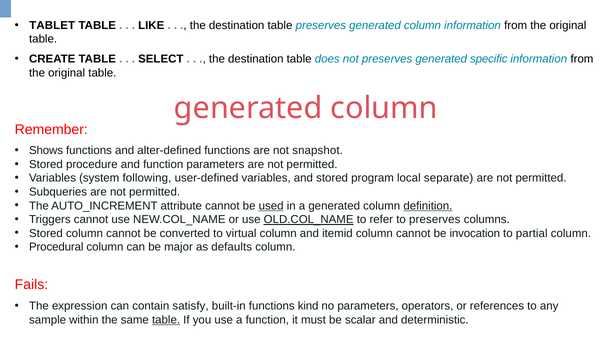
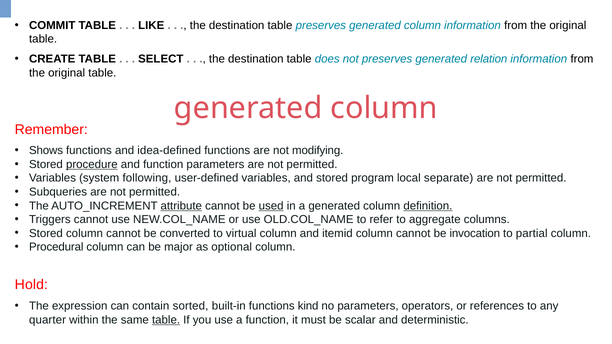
TABLET: TABLET -> COMMIT
specific: specific -> relation
alter-defined: alter-defined -> idea-defined
snapshot: snapshot -> modifying
procedure underline: none -> present
attribute underline: none -> present
OLD.COL_NAME underline: present -> none
to preserves: preserves -> aggregate
defaults: defaults -> optional
Fails: Fails -> Hold
satisfy: satisfy -> sorted
sample: sample -> quarter
